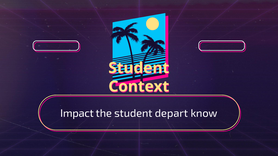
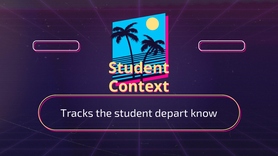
Impact: Impact -> Tracks
